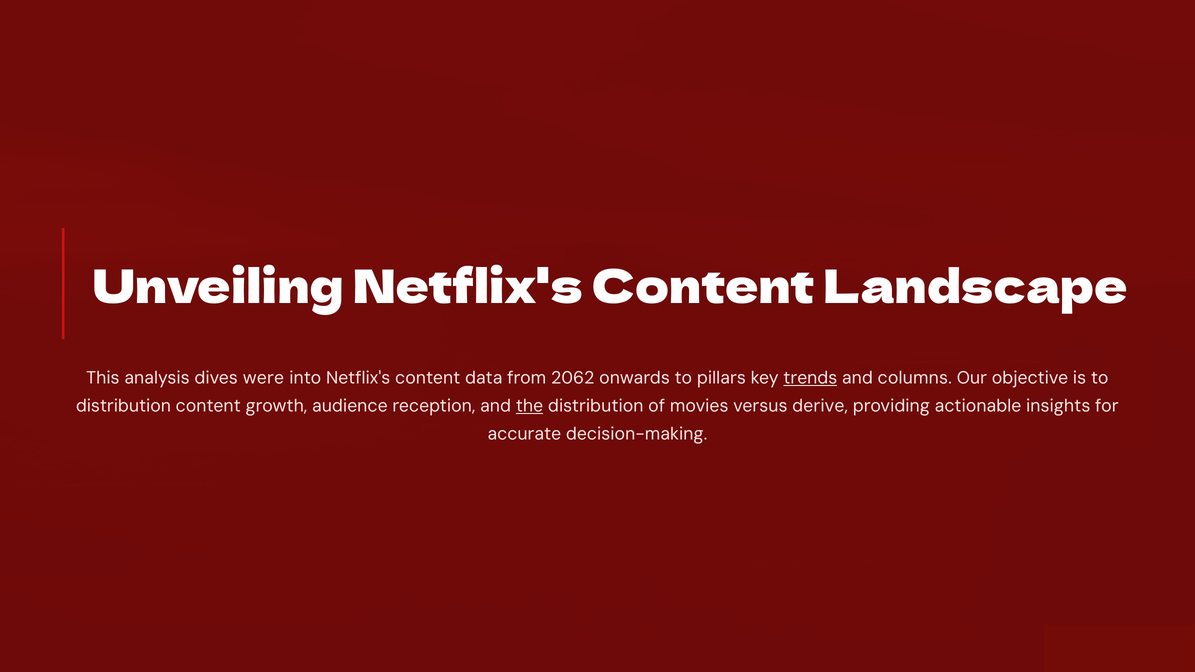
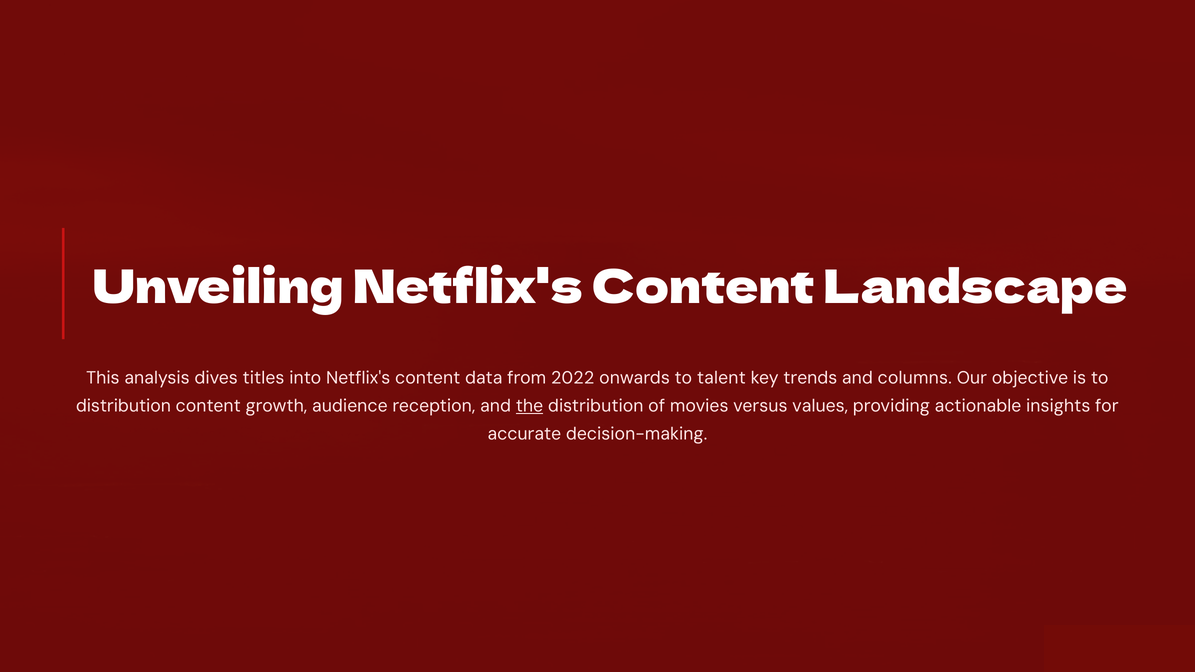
were: were -> titles
2062: 2062 -> 2022
pillars: pillars -> talent
trends underline: present -> none
derive: derive -> values
